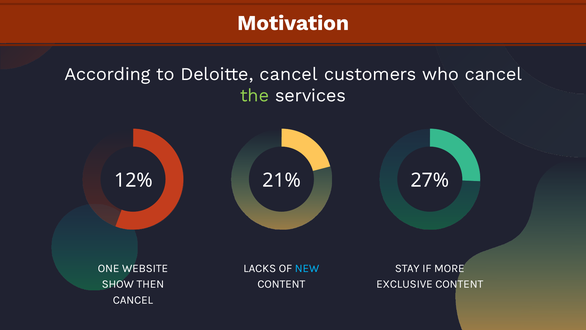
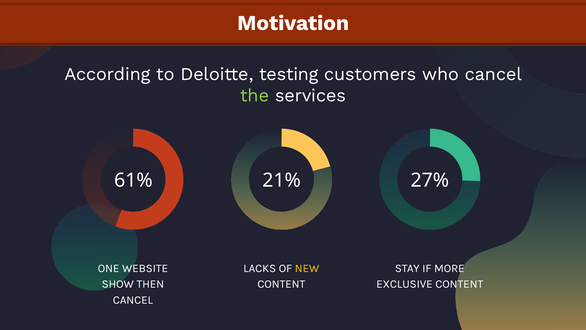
Deloitte cancel: cancel -> testing
12%: 12% -> 61%
NEW colour: light blue -> yellow
